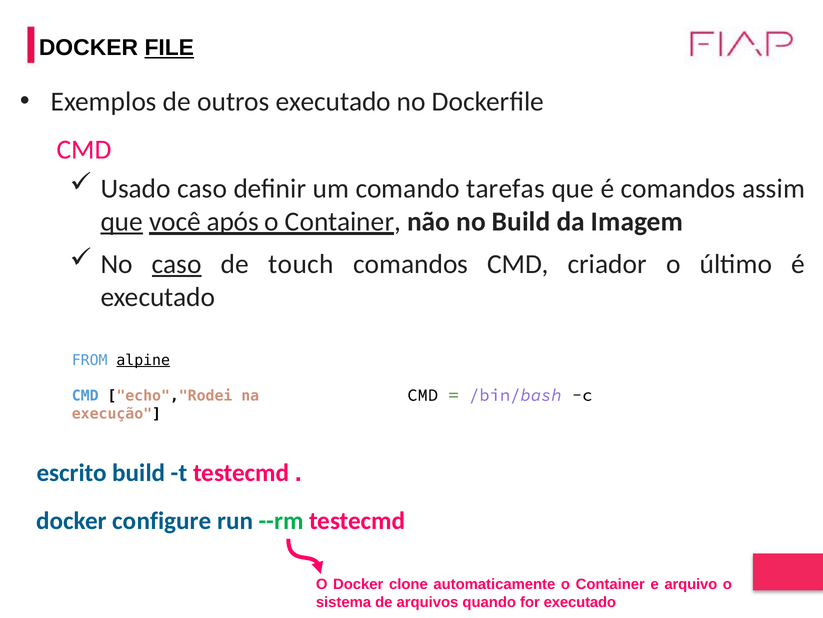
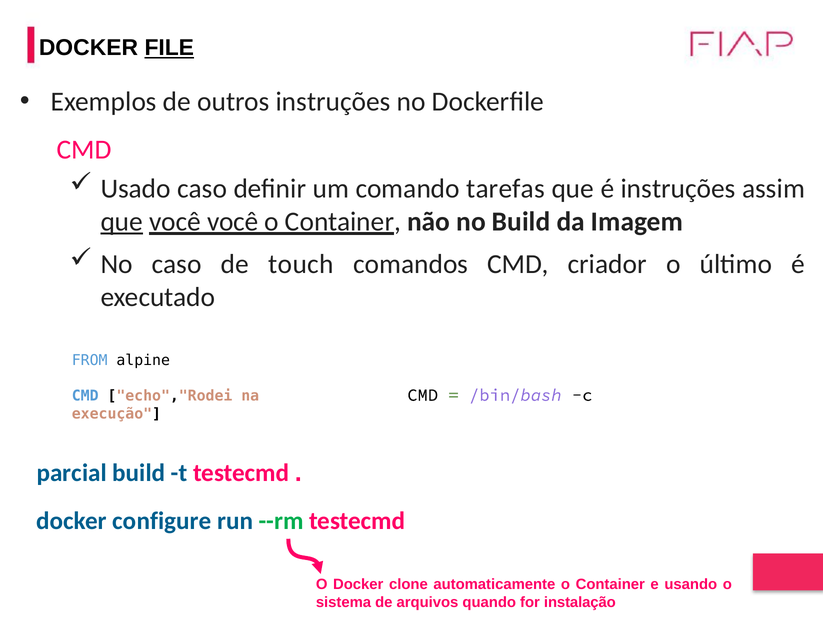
outros executado: executado -> instruções
é comandos: comandos -> instruções
você após: após -> você
caso at (177, 264) underline: present -> none
alpine underline: present -> none
escrito: escrito -> parcial
arquivo: arquivo -> usando
for executado: executado -> instalação
